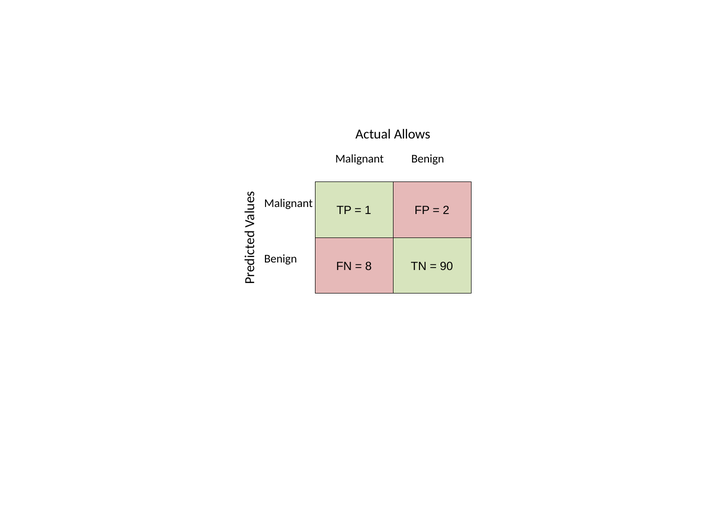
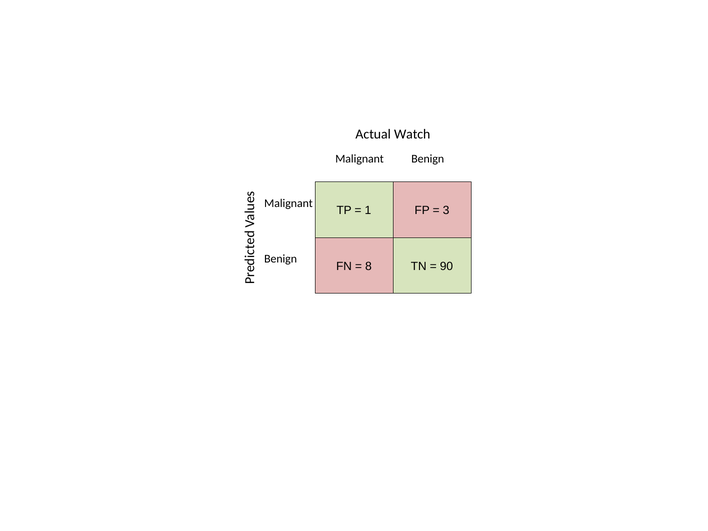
Allows: Allows -> Watch
2: 2 -> 3
